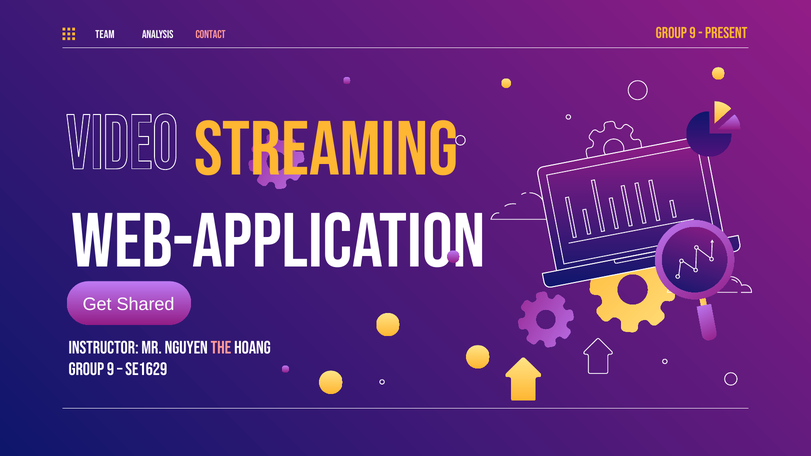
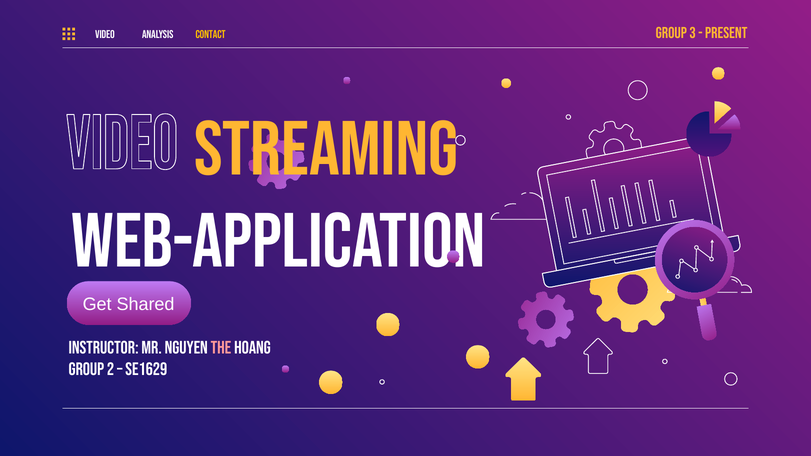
9 at (693, 33): 9 -> 3
TEAM: TEAM -> VIDEO
CONTACT colour: pink -> yellow
9 at (111, 369): 9 -> 2
